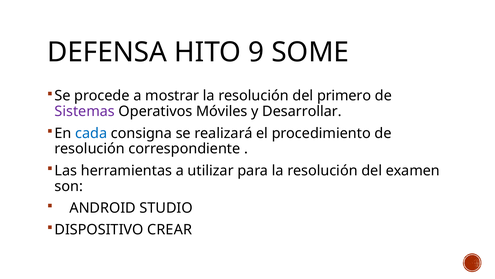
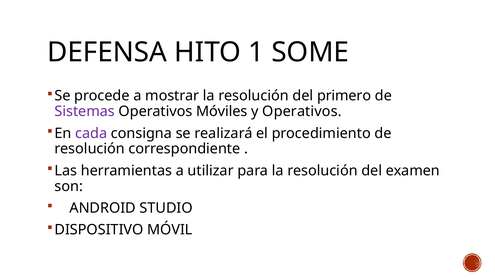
9: 9 -> 1
y Desarrollar: Desarrollar -> Operativos
cada colour: blue -> purple
CREAR: CREAR -> MÓVIL
